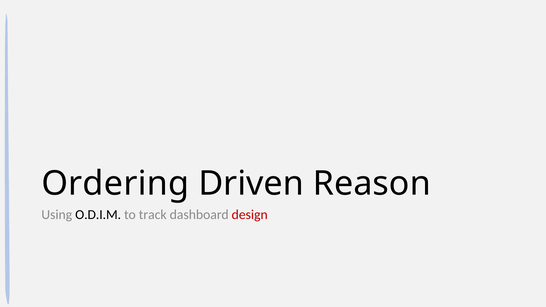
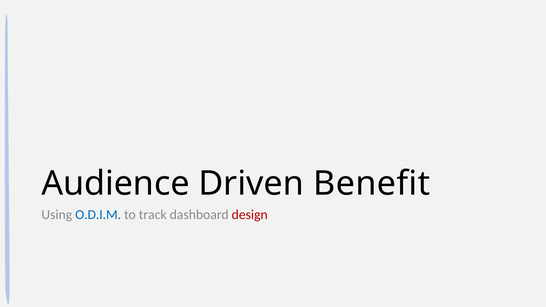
Ordering: Ordering -> Audience
Reason: Reason -> Benefit
O.D.I.M colour: black -> blue
